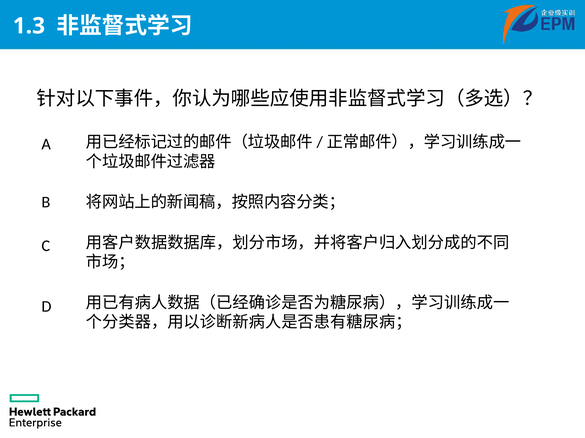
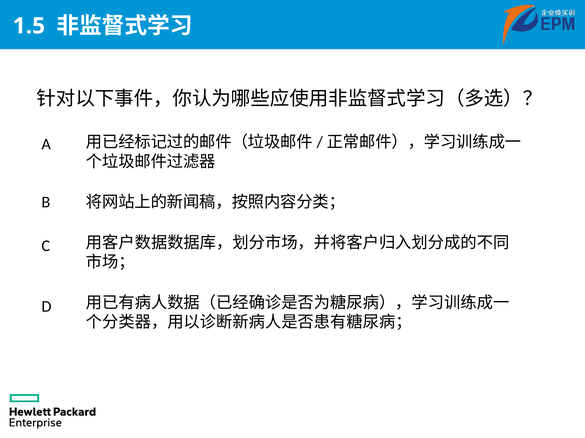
1.3: 1.3 -> 1.5
